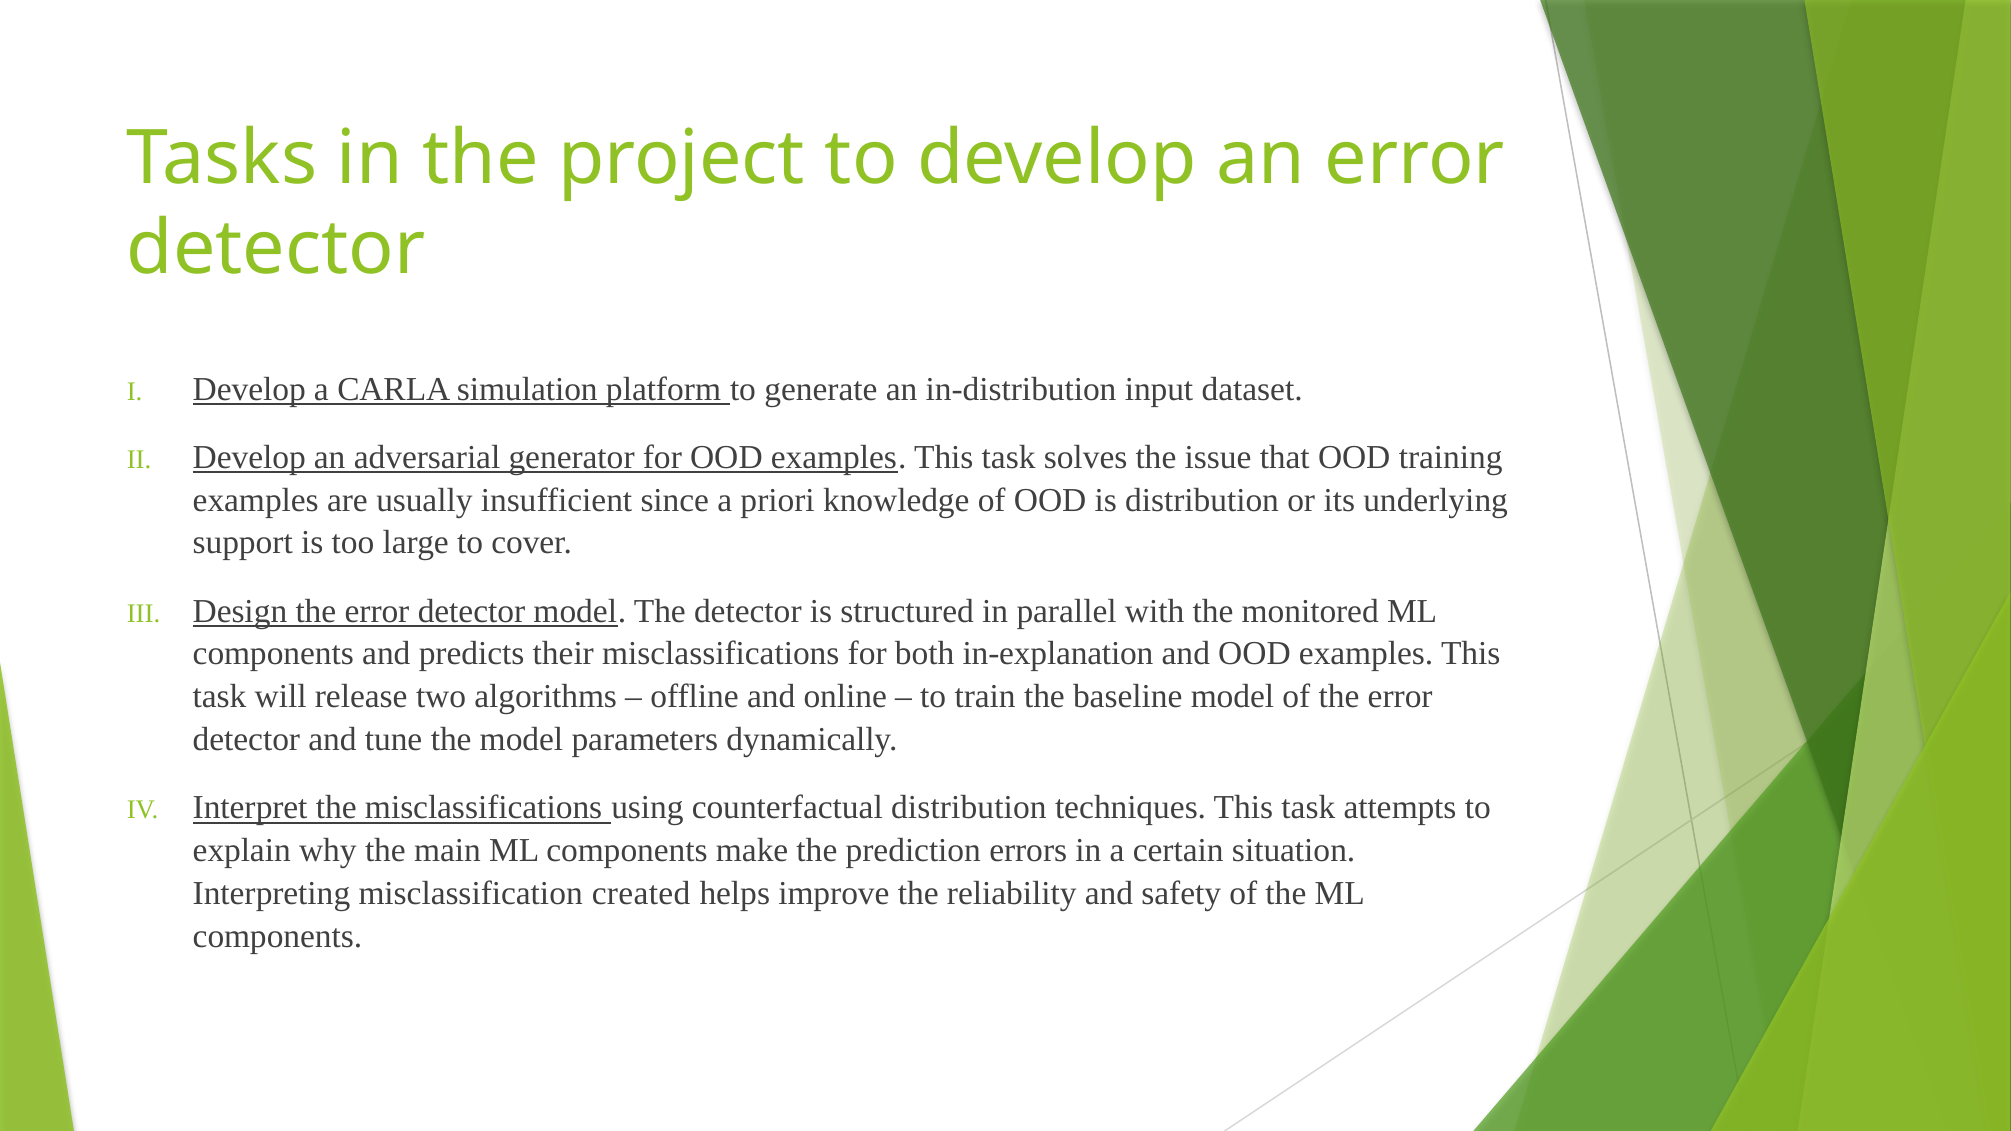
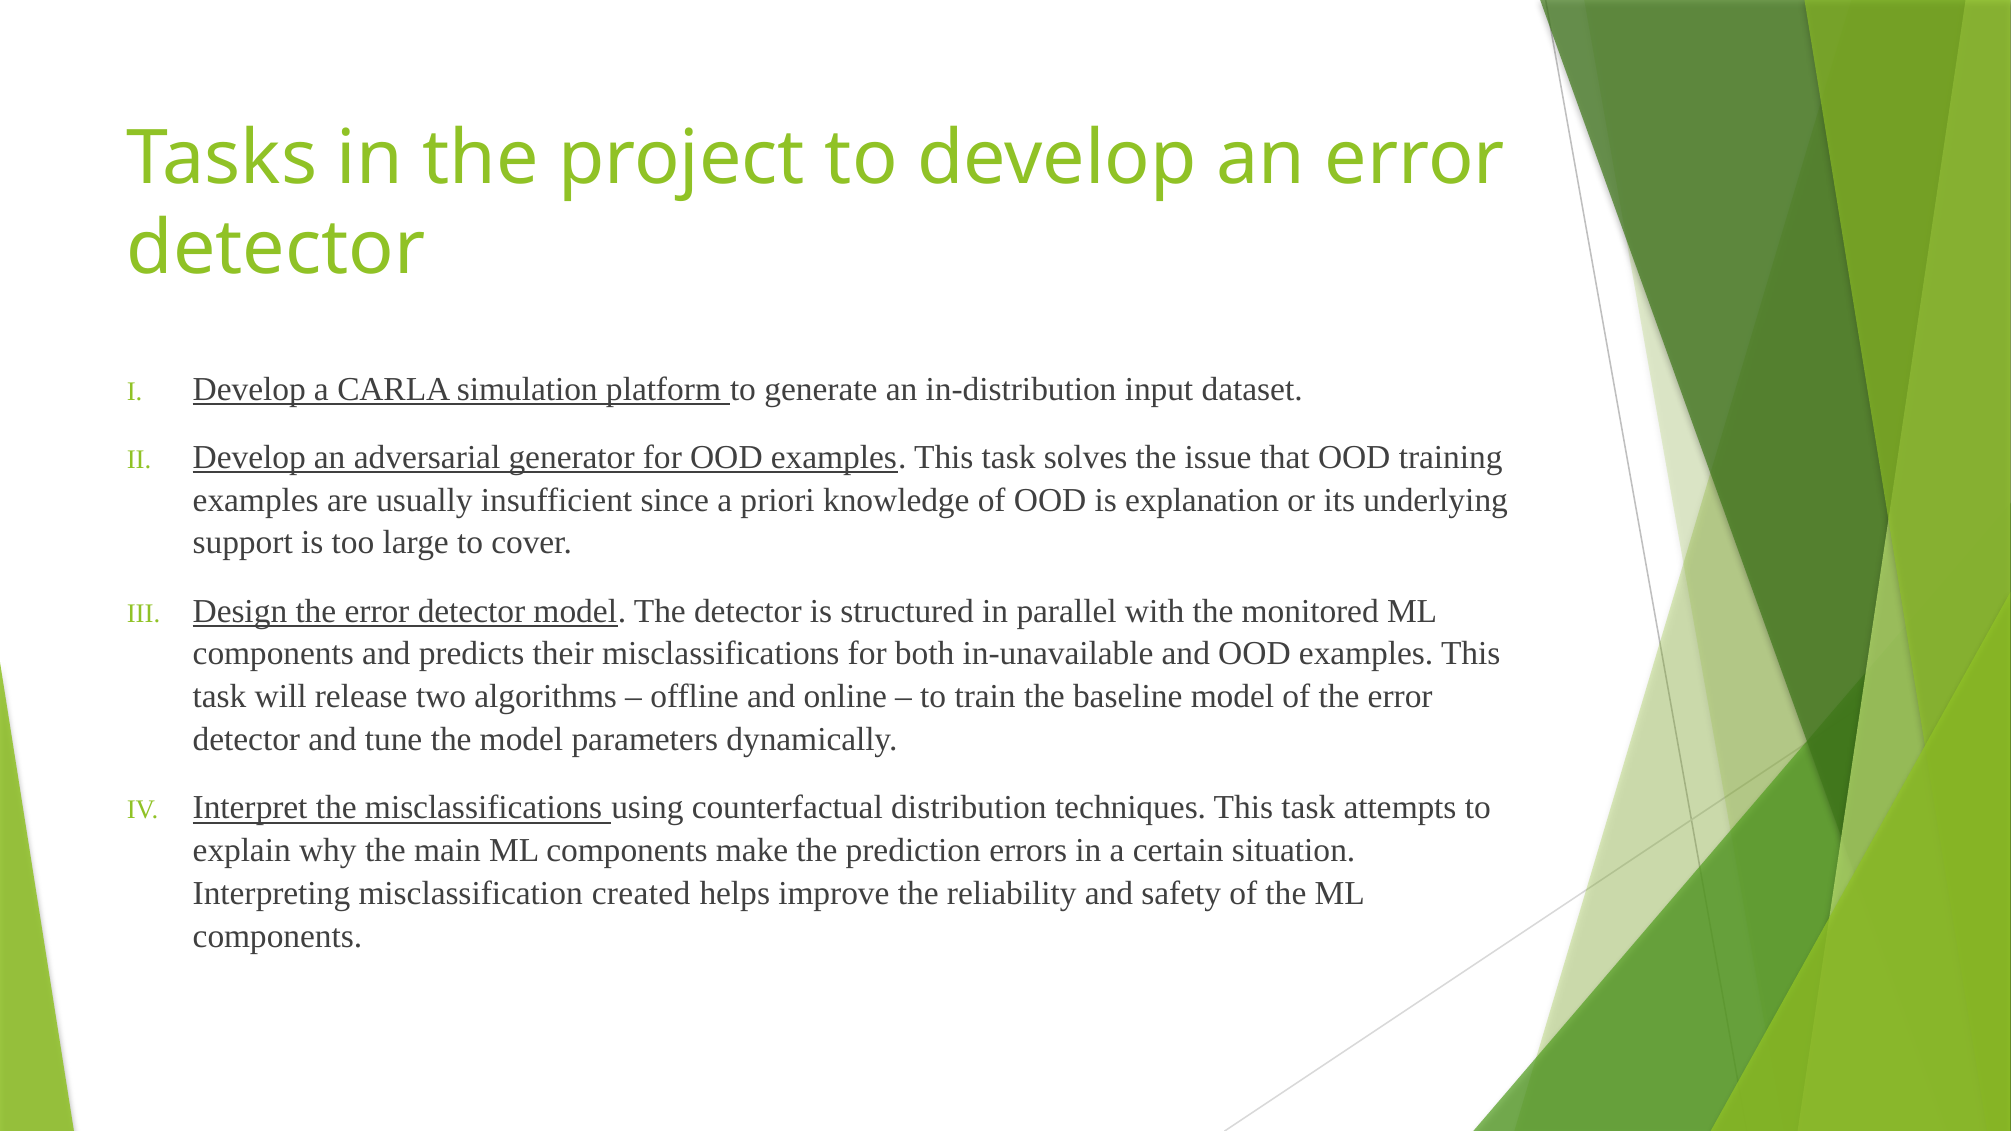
is distribution: distribution -> explanation
in-explanation: in-explanation -> in-unavailable
